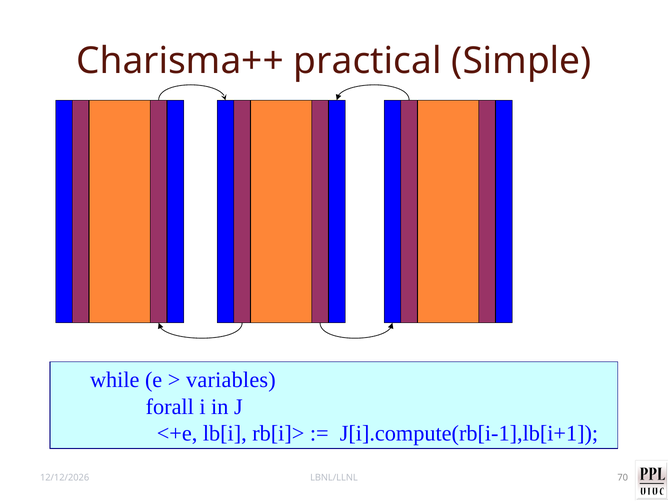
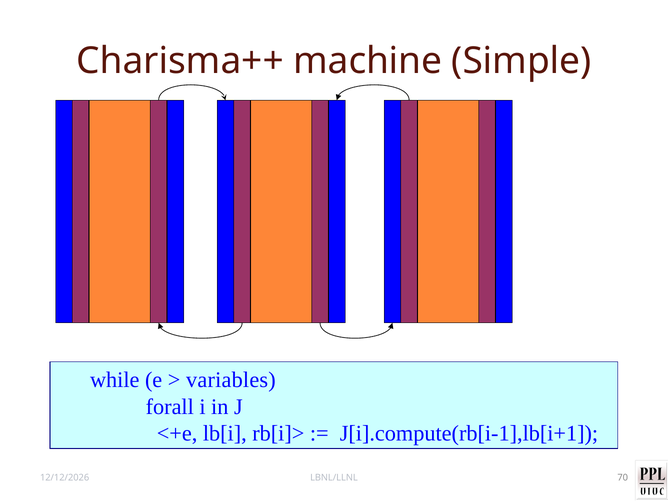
practical: practical -> machine
